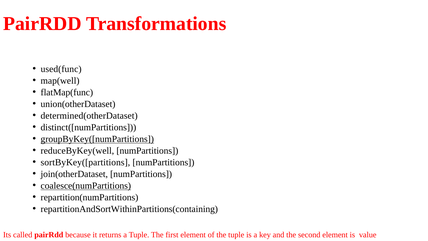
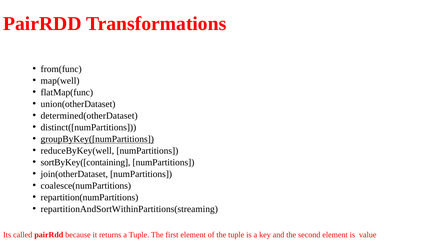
used(func: used(func -> from(func
sortByKey([partitions: sortByKey([partitions -> sortByKey([containing
coalesce(numPartitions underline: present -> none
repartitionAndSortWithinPartitions(containing: repartitionAndSortWithinPartitions(containing -> repartitionAndSortWithinPartitions(streaming
